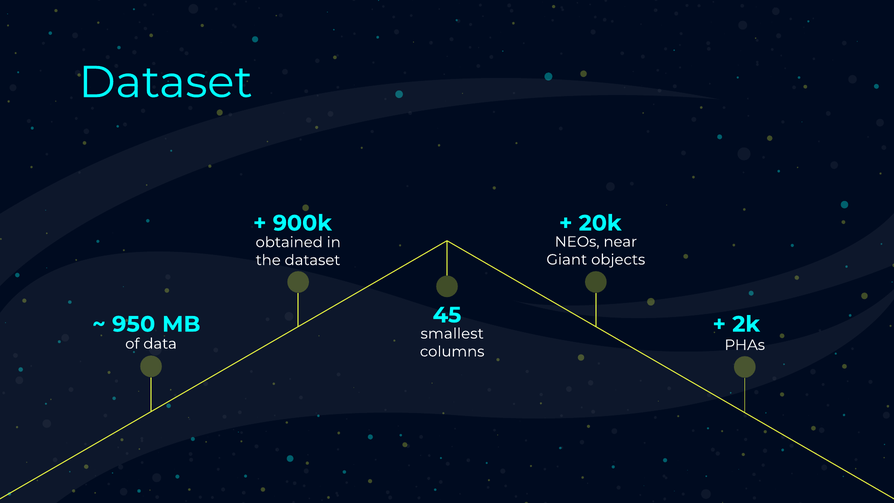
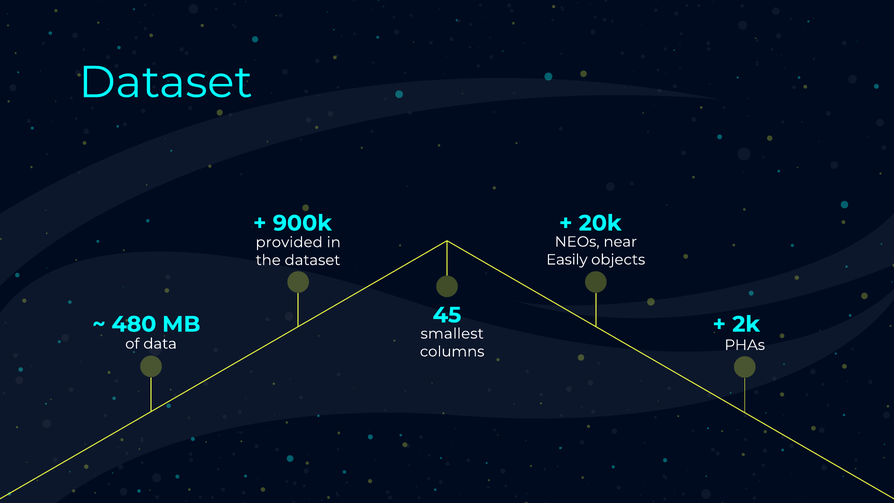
obtained: obtained -> provided
Giant: Giant -> Easily
950: 950 -> 480
